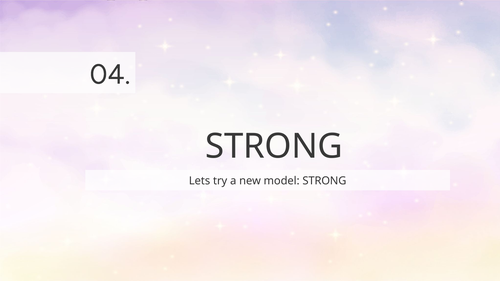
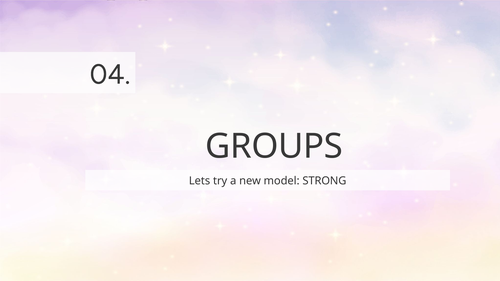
STRONG at (274, 147): STRONG -> GROUPS
